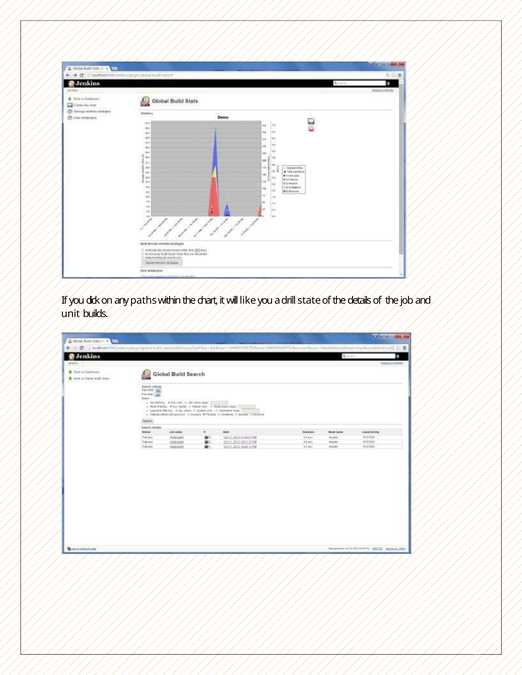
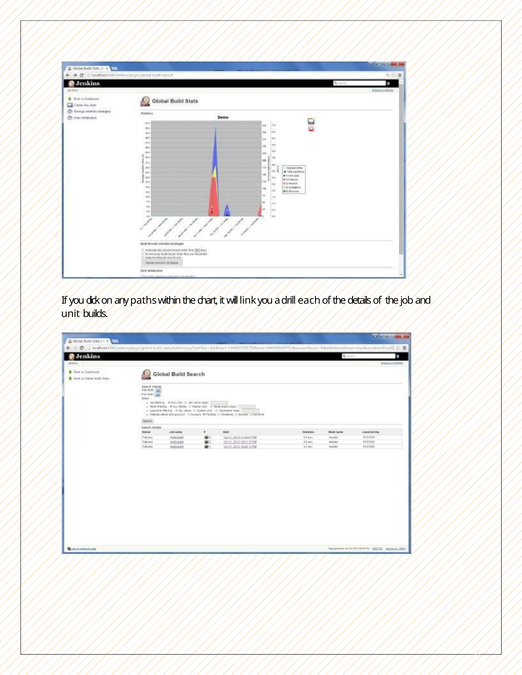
like: like -> link
state: state -> each
